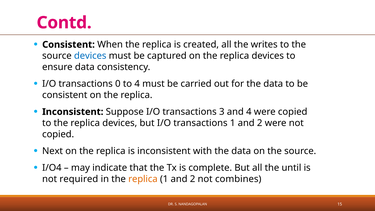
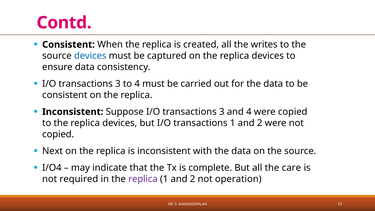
0 at (118, 84): 0 -> 3
until: until -> care
replica at (143, 179) colour: orange -> purple
combines: combines -> operation
